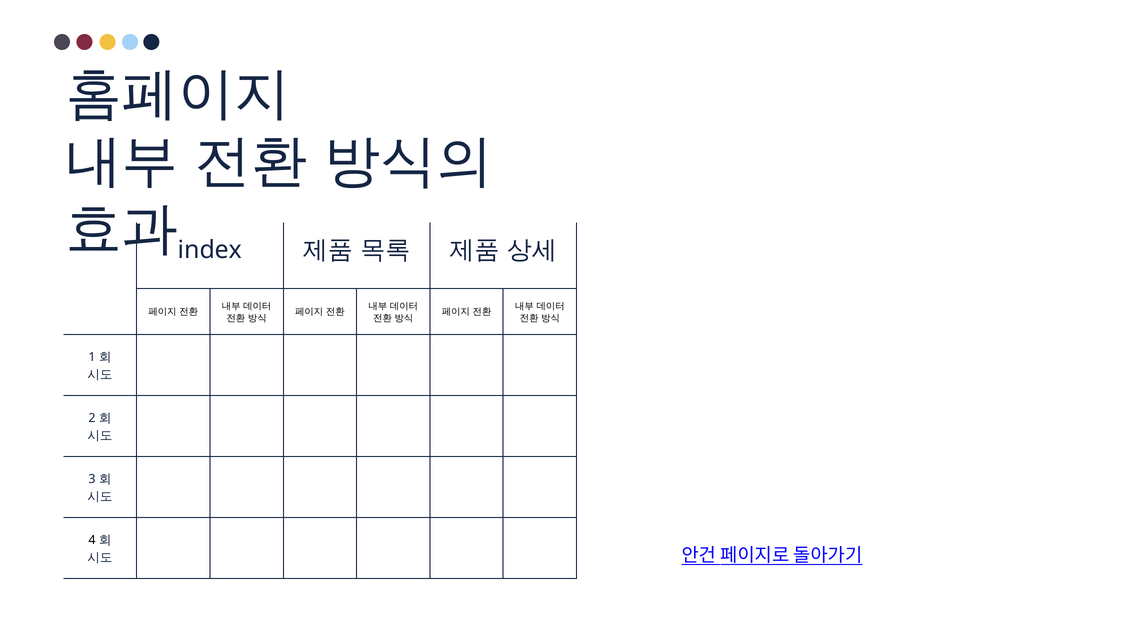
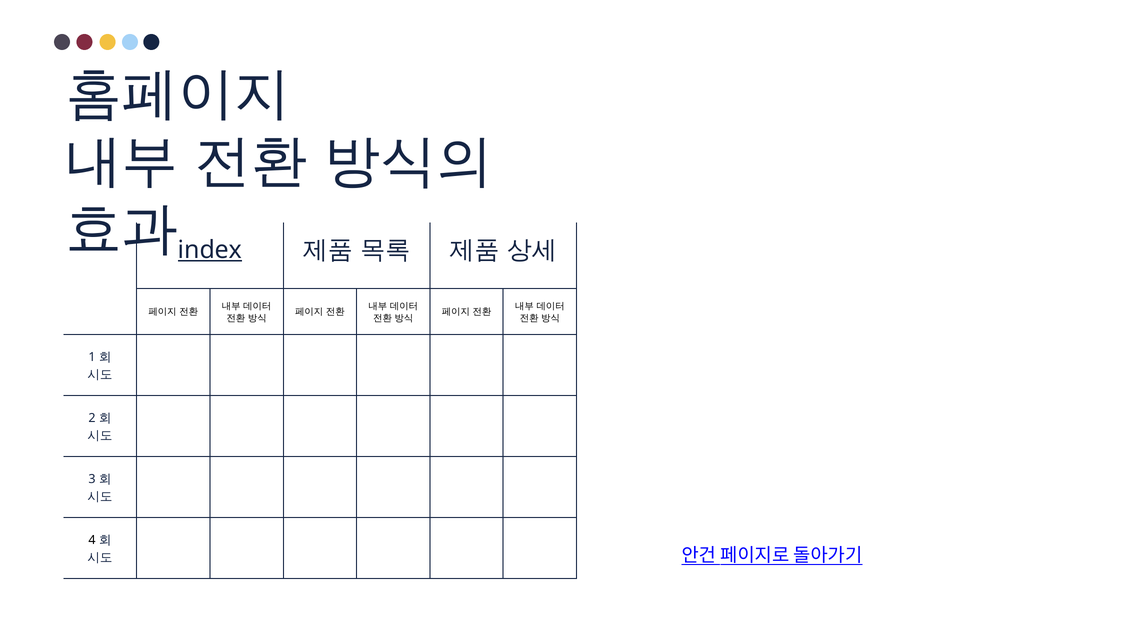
index underline: none -> present
